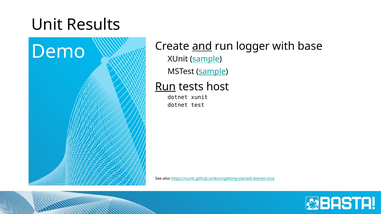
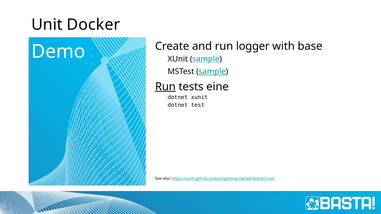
Results: Results -> Docker
and underline: present -> none
host: host -> eine
